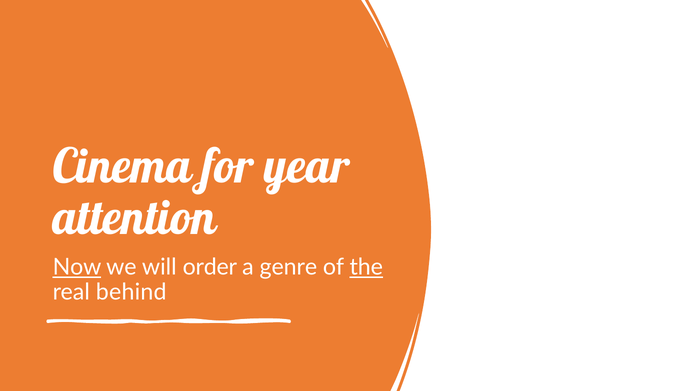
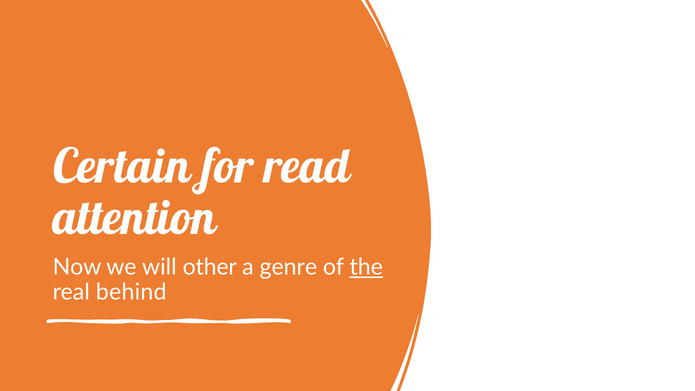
Cinema: Cinema -> Certain
year: year -> read
Now underline: present -> none
order: order -> other
